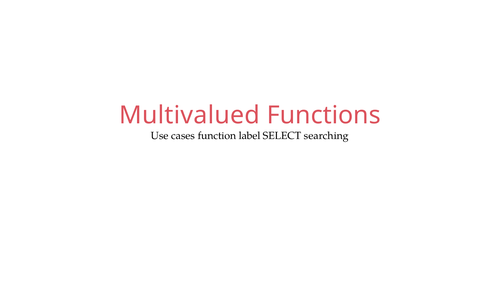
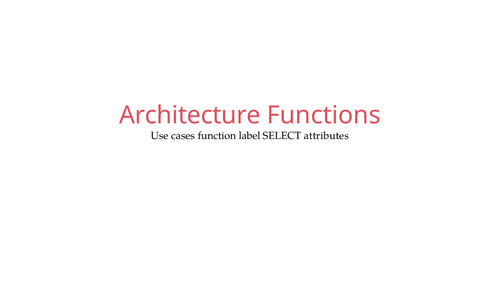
Multivalued: Multivalued -> Architecture
searching: searching -> attributes
